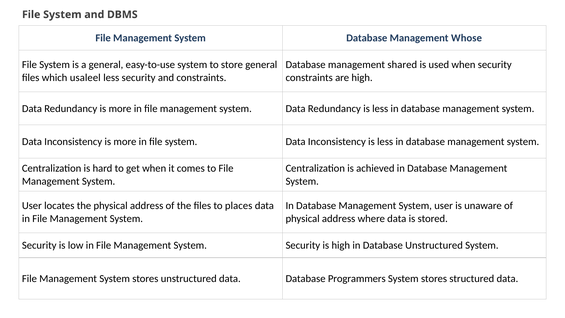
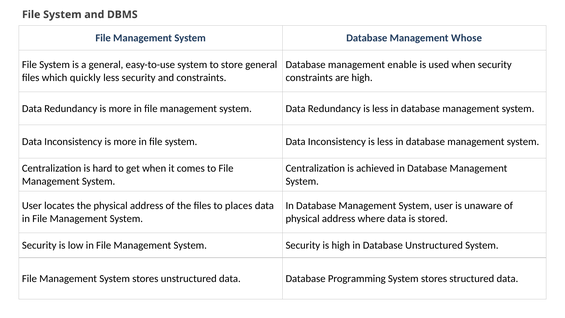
shared: shared -> enable
usaleel: usaleel -> quickly
Programmers: Programmers -> Programming
